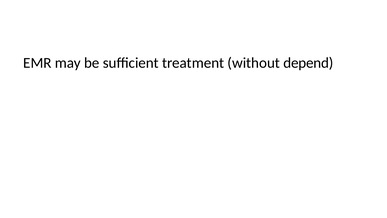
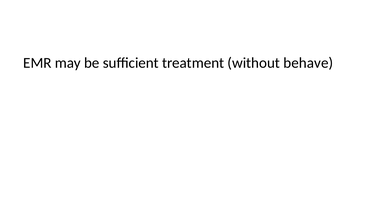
depend: depend -> behave
